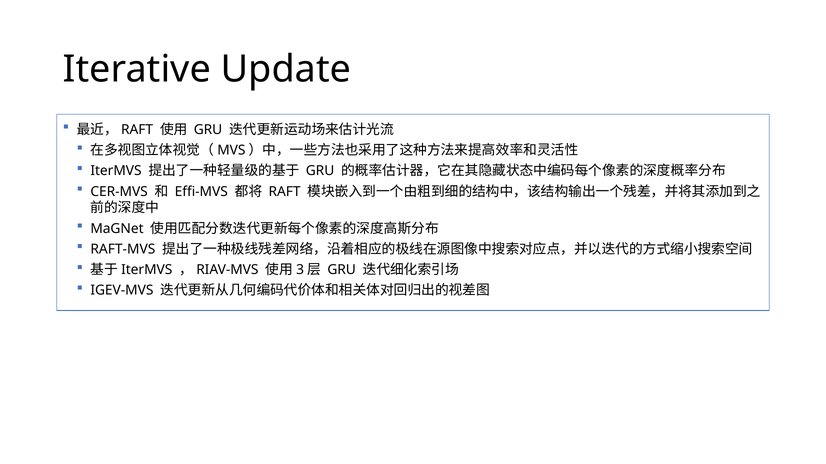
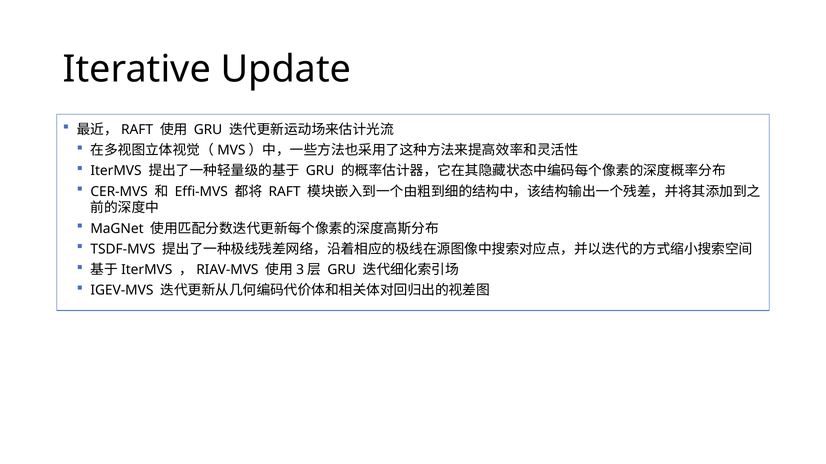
RAFT-MVS: RAFT-MVS -> TSDF-MVS
